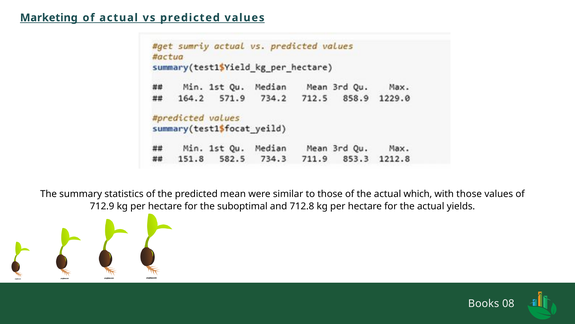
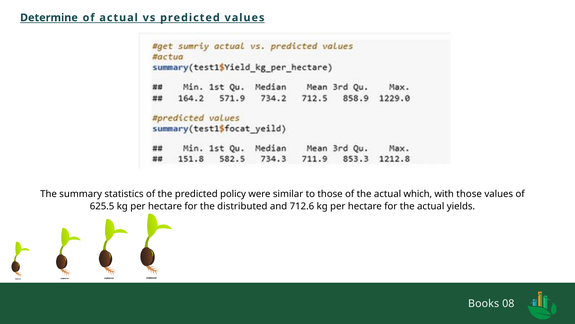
Marketing: Marketing -> Determine
mean: mean -> policy
712.9: 712.9 -> 625.5
suboptimal: suboptimal -> distributed
712.8: 712.8 -> 712.6
